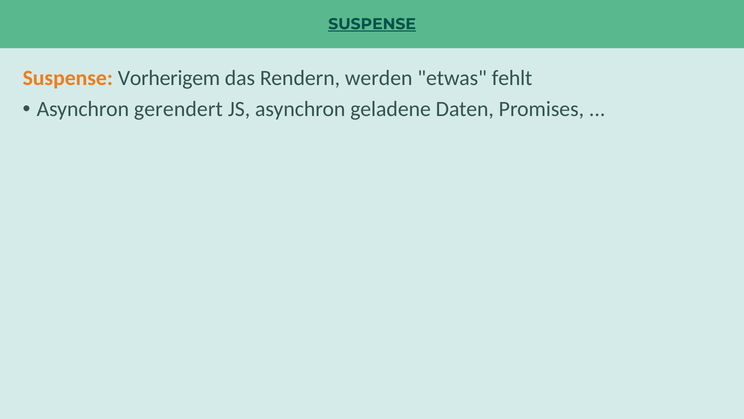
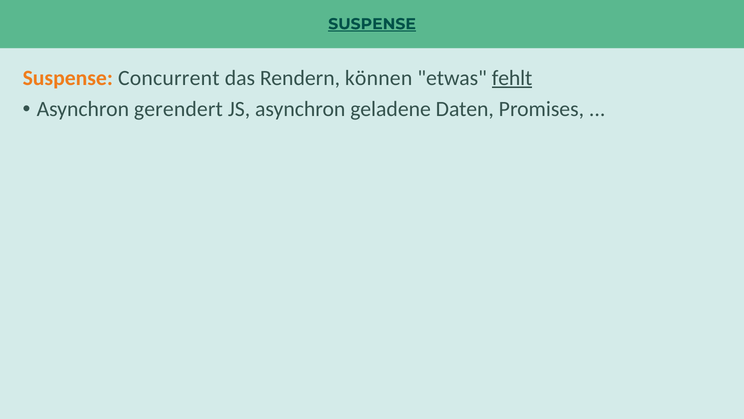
Vorherigem: Vorherigem -> Concurrent
werden: werden -> können
fehlt underline: none -> present
